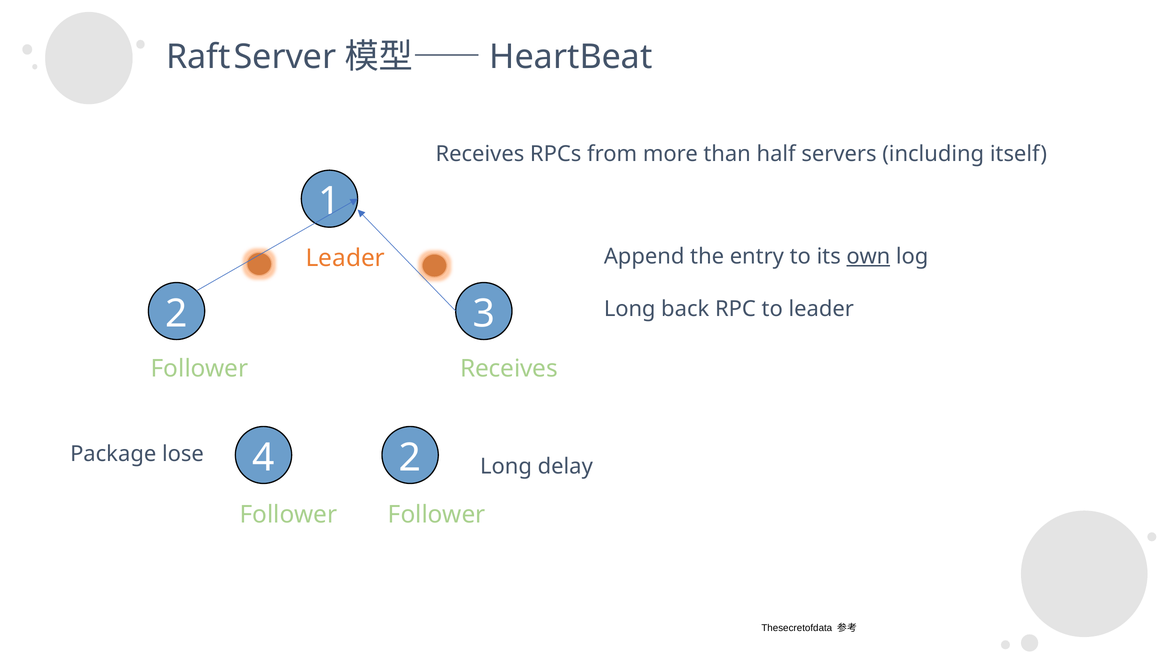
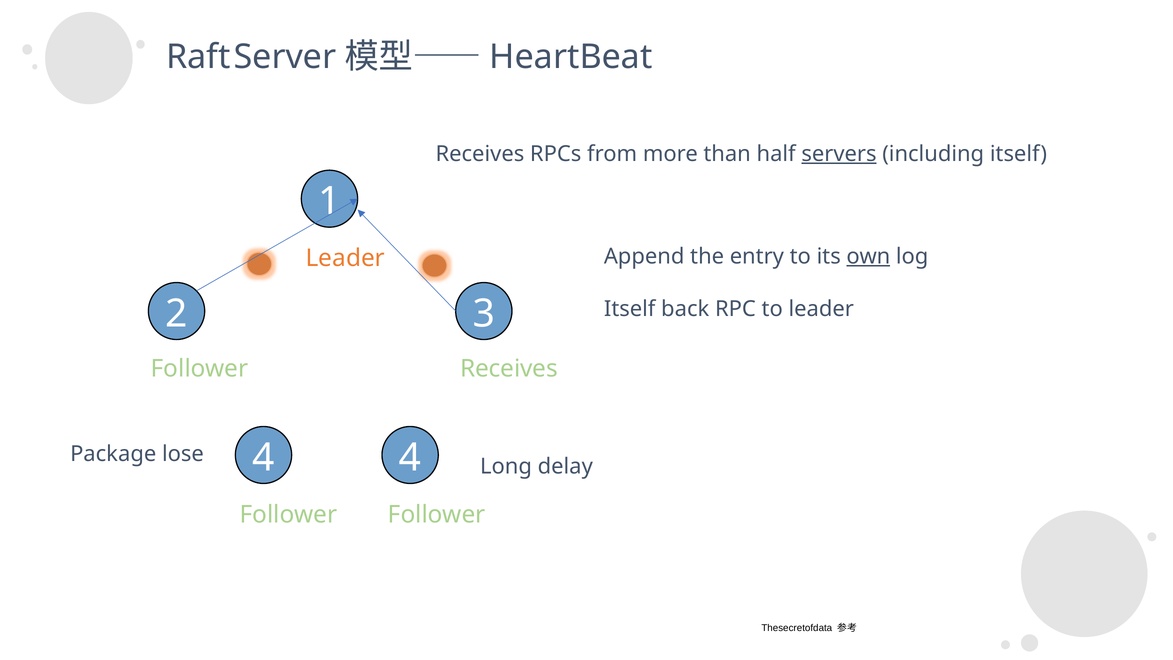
servers underline: none -> present
Long at (630, 309): Long -> Itself
4 2: 2 -> 4
